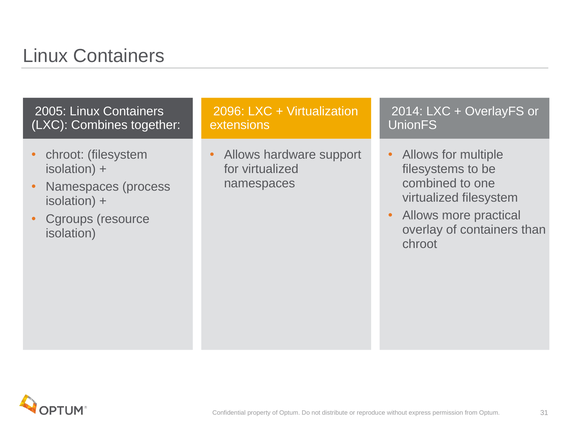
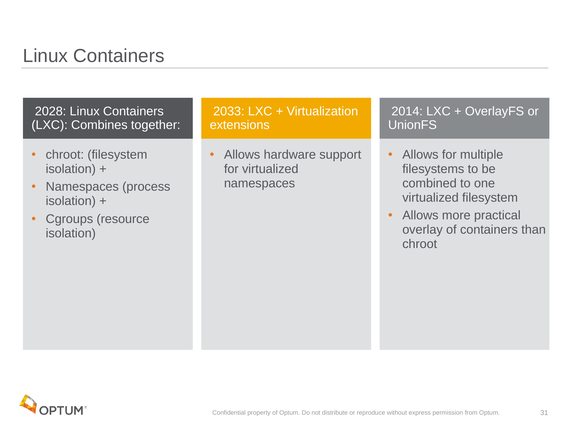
2005: 2005 -> 2028
2096: 2096 -> 2033
